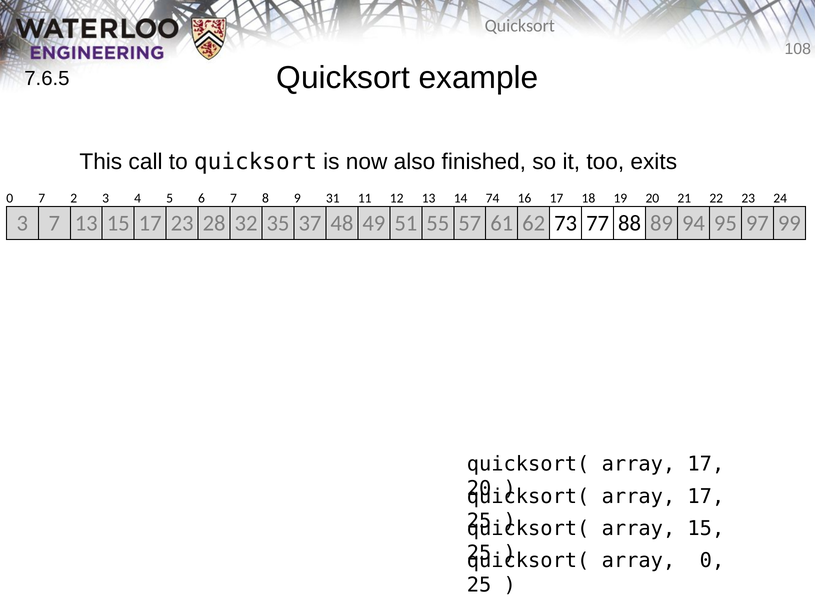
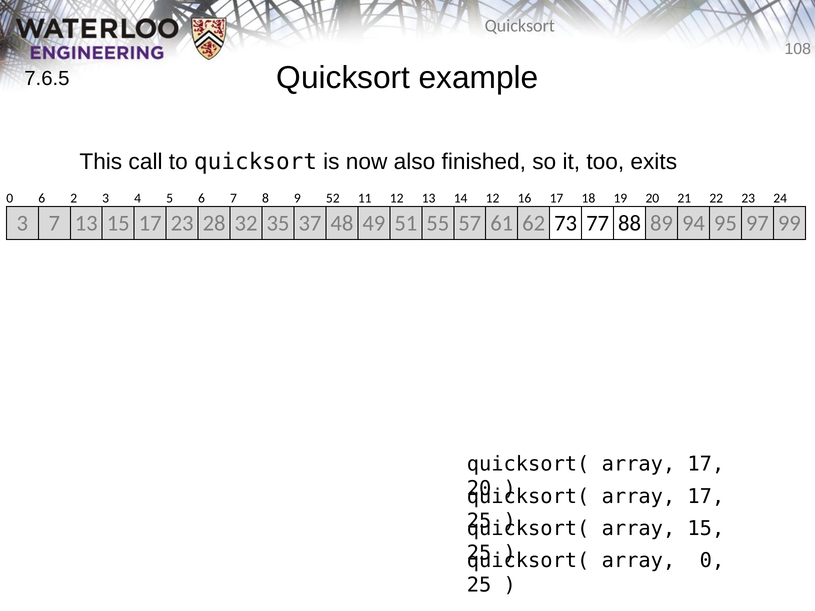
0 7: 7 -> 6
31: 31 -> 52
14 74: 74 -> 12
